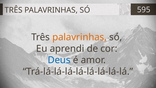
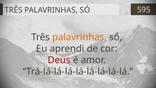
Deus colour: blue -> red
